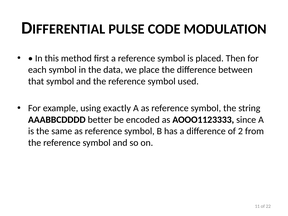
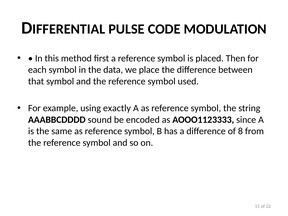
better: better -> sound
2: 2 -> 8
